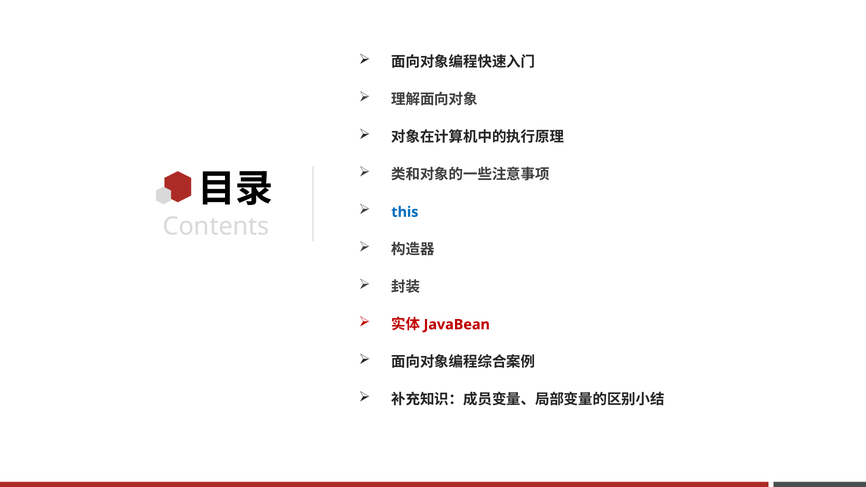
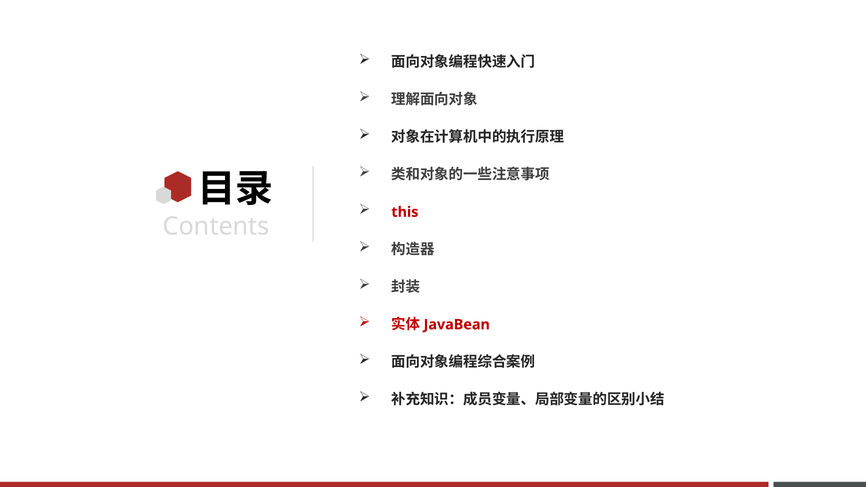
this colour: blue -> red
